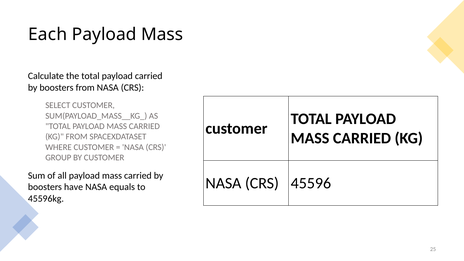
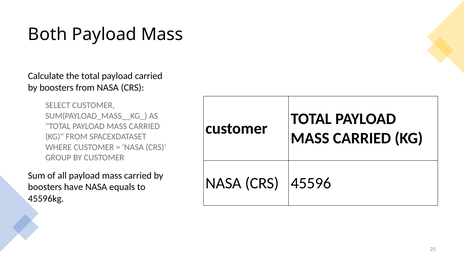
Each: Each -> Both
